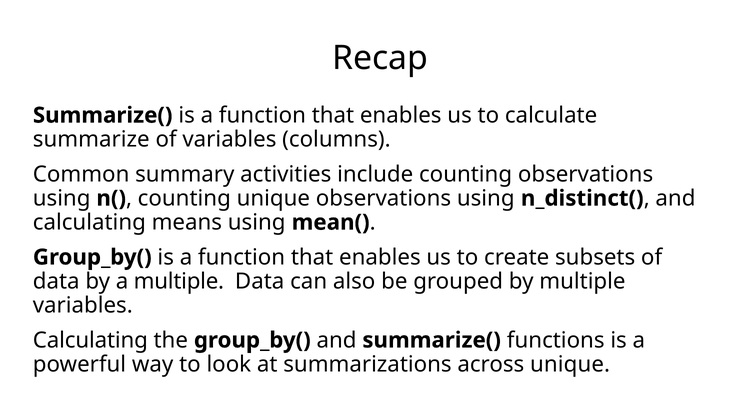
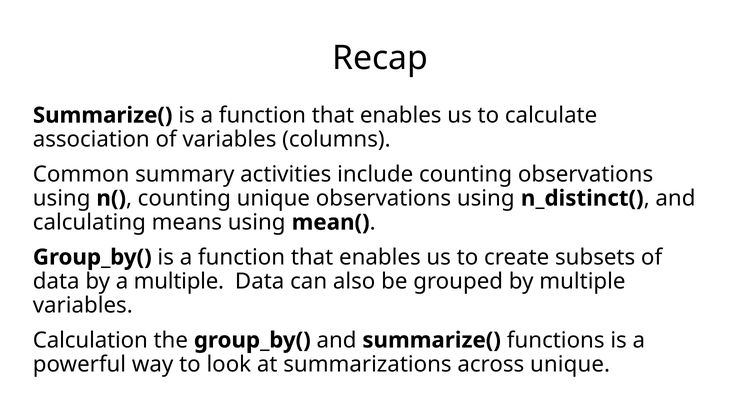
summarize: summarize -> association
Calculating at (90, 340): Calculating -> Calculation
